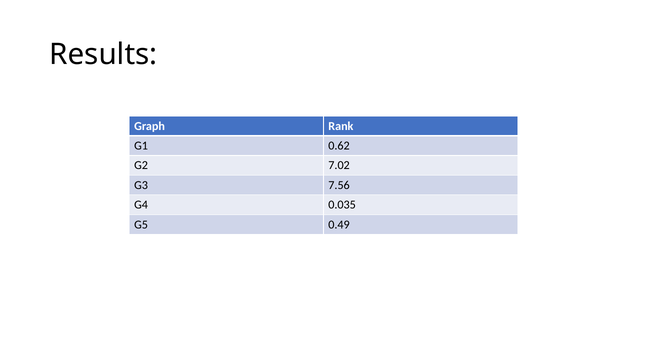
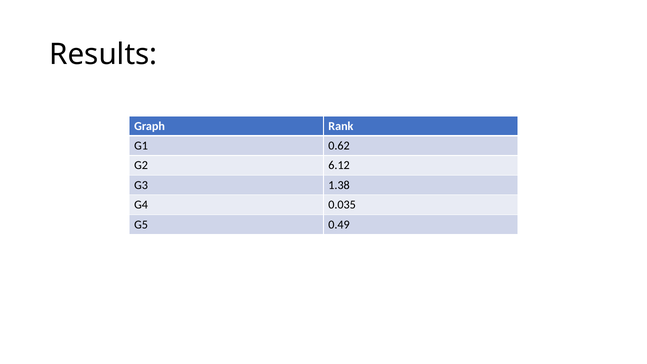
7.02: 7.02 -> 6.12
7.56: 7.56 -> 1.38
